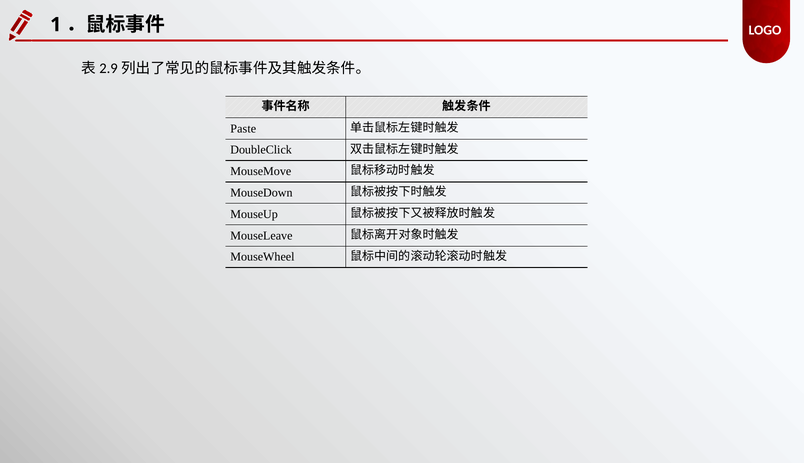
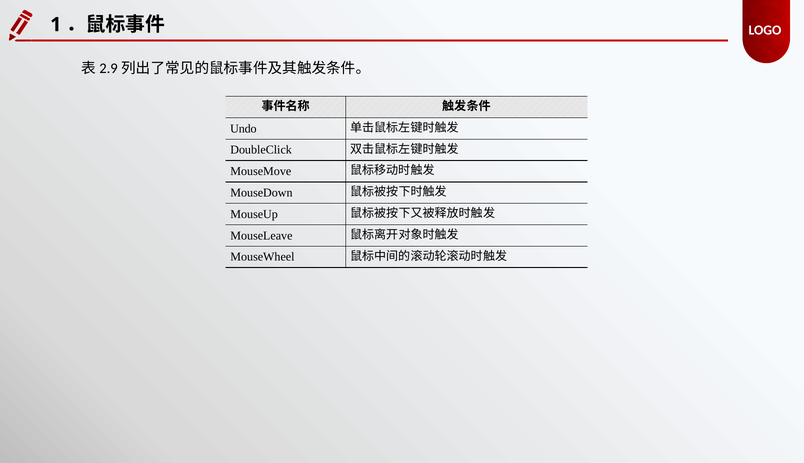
Paste: Paste -> Undo
